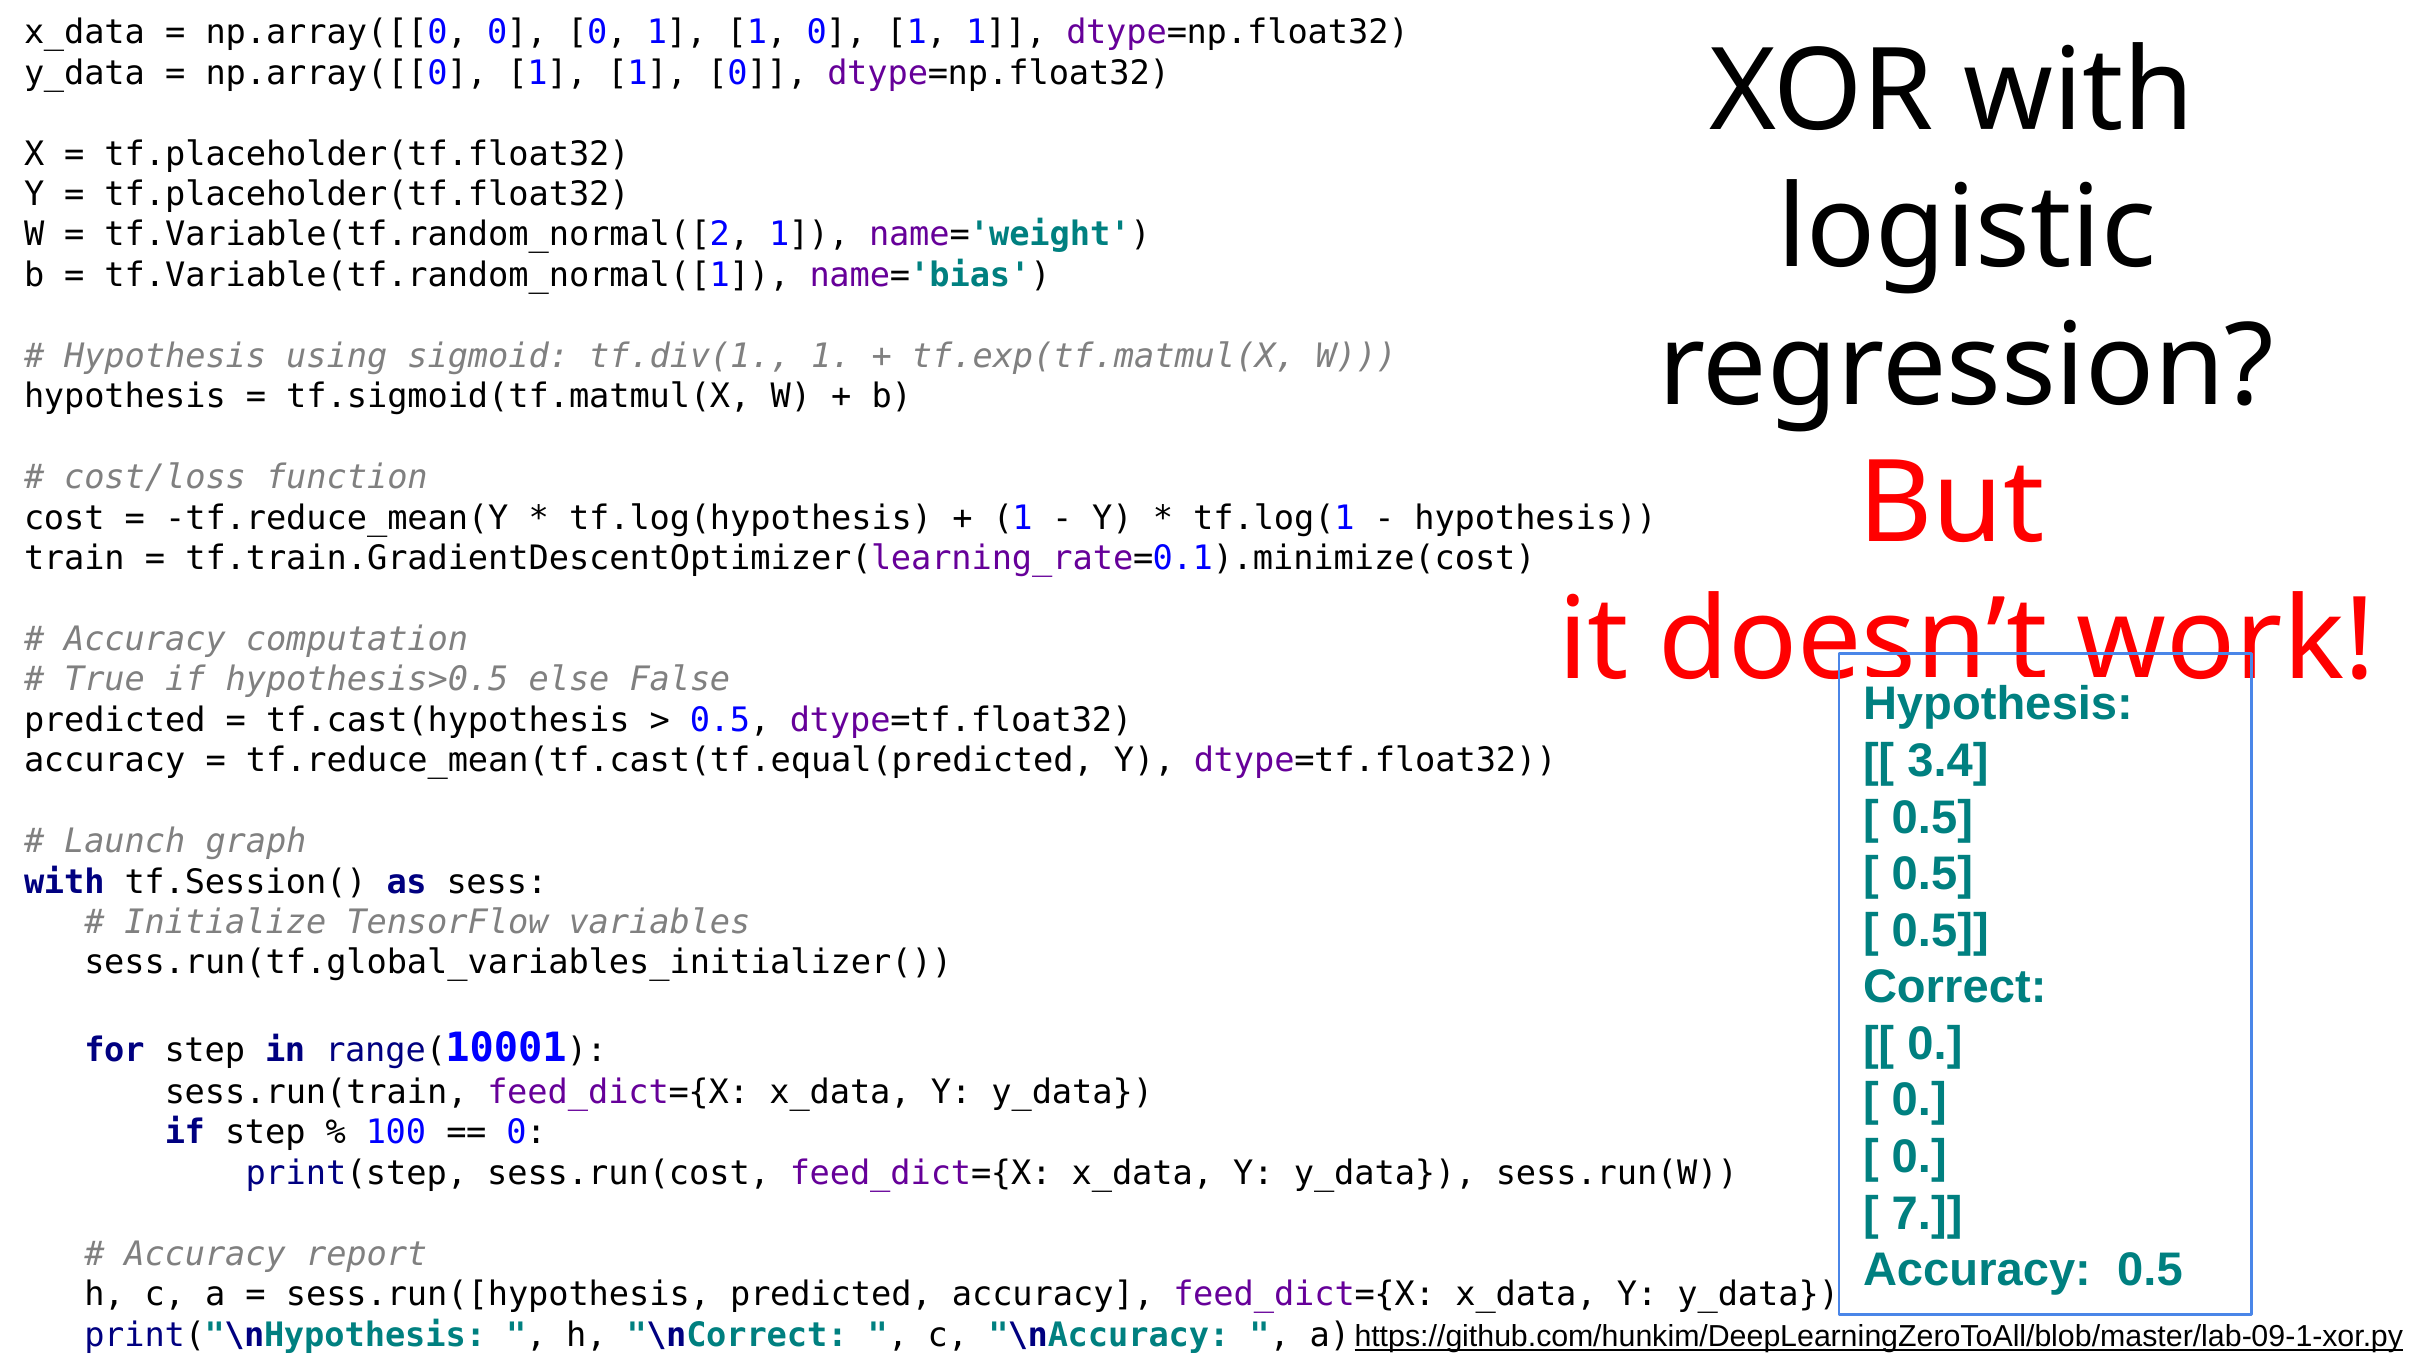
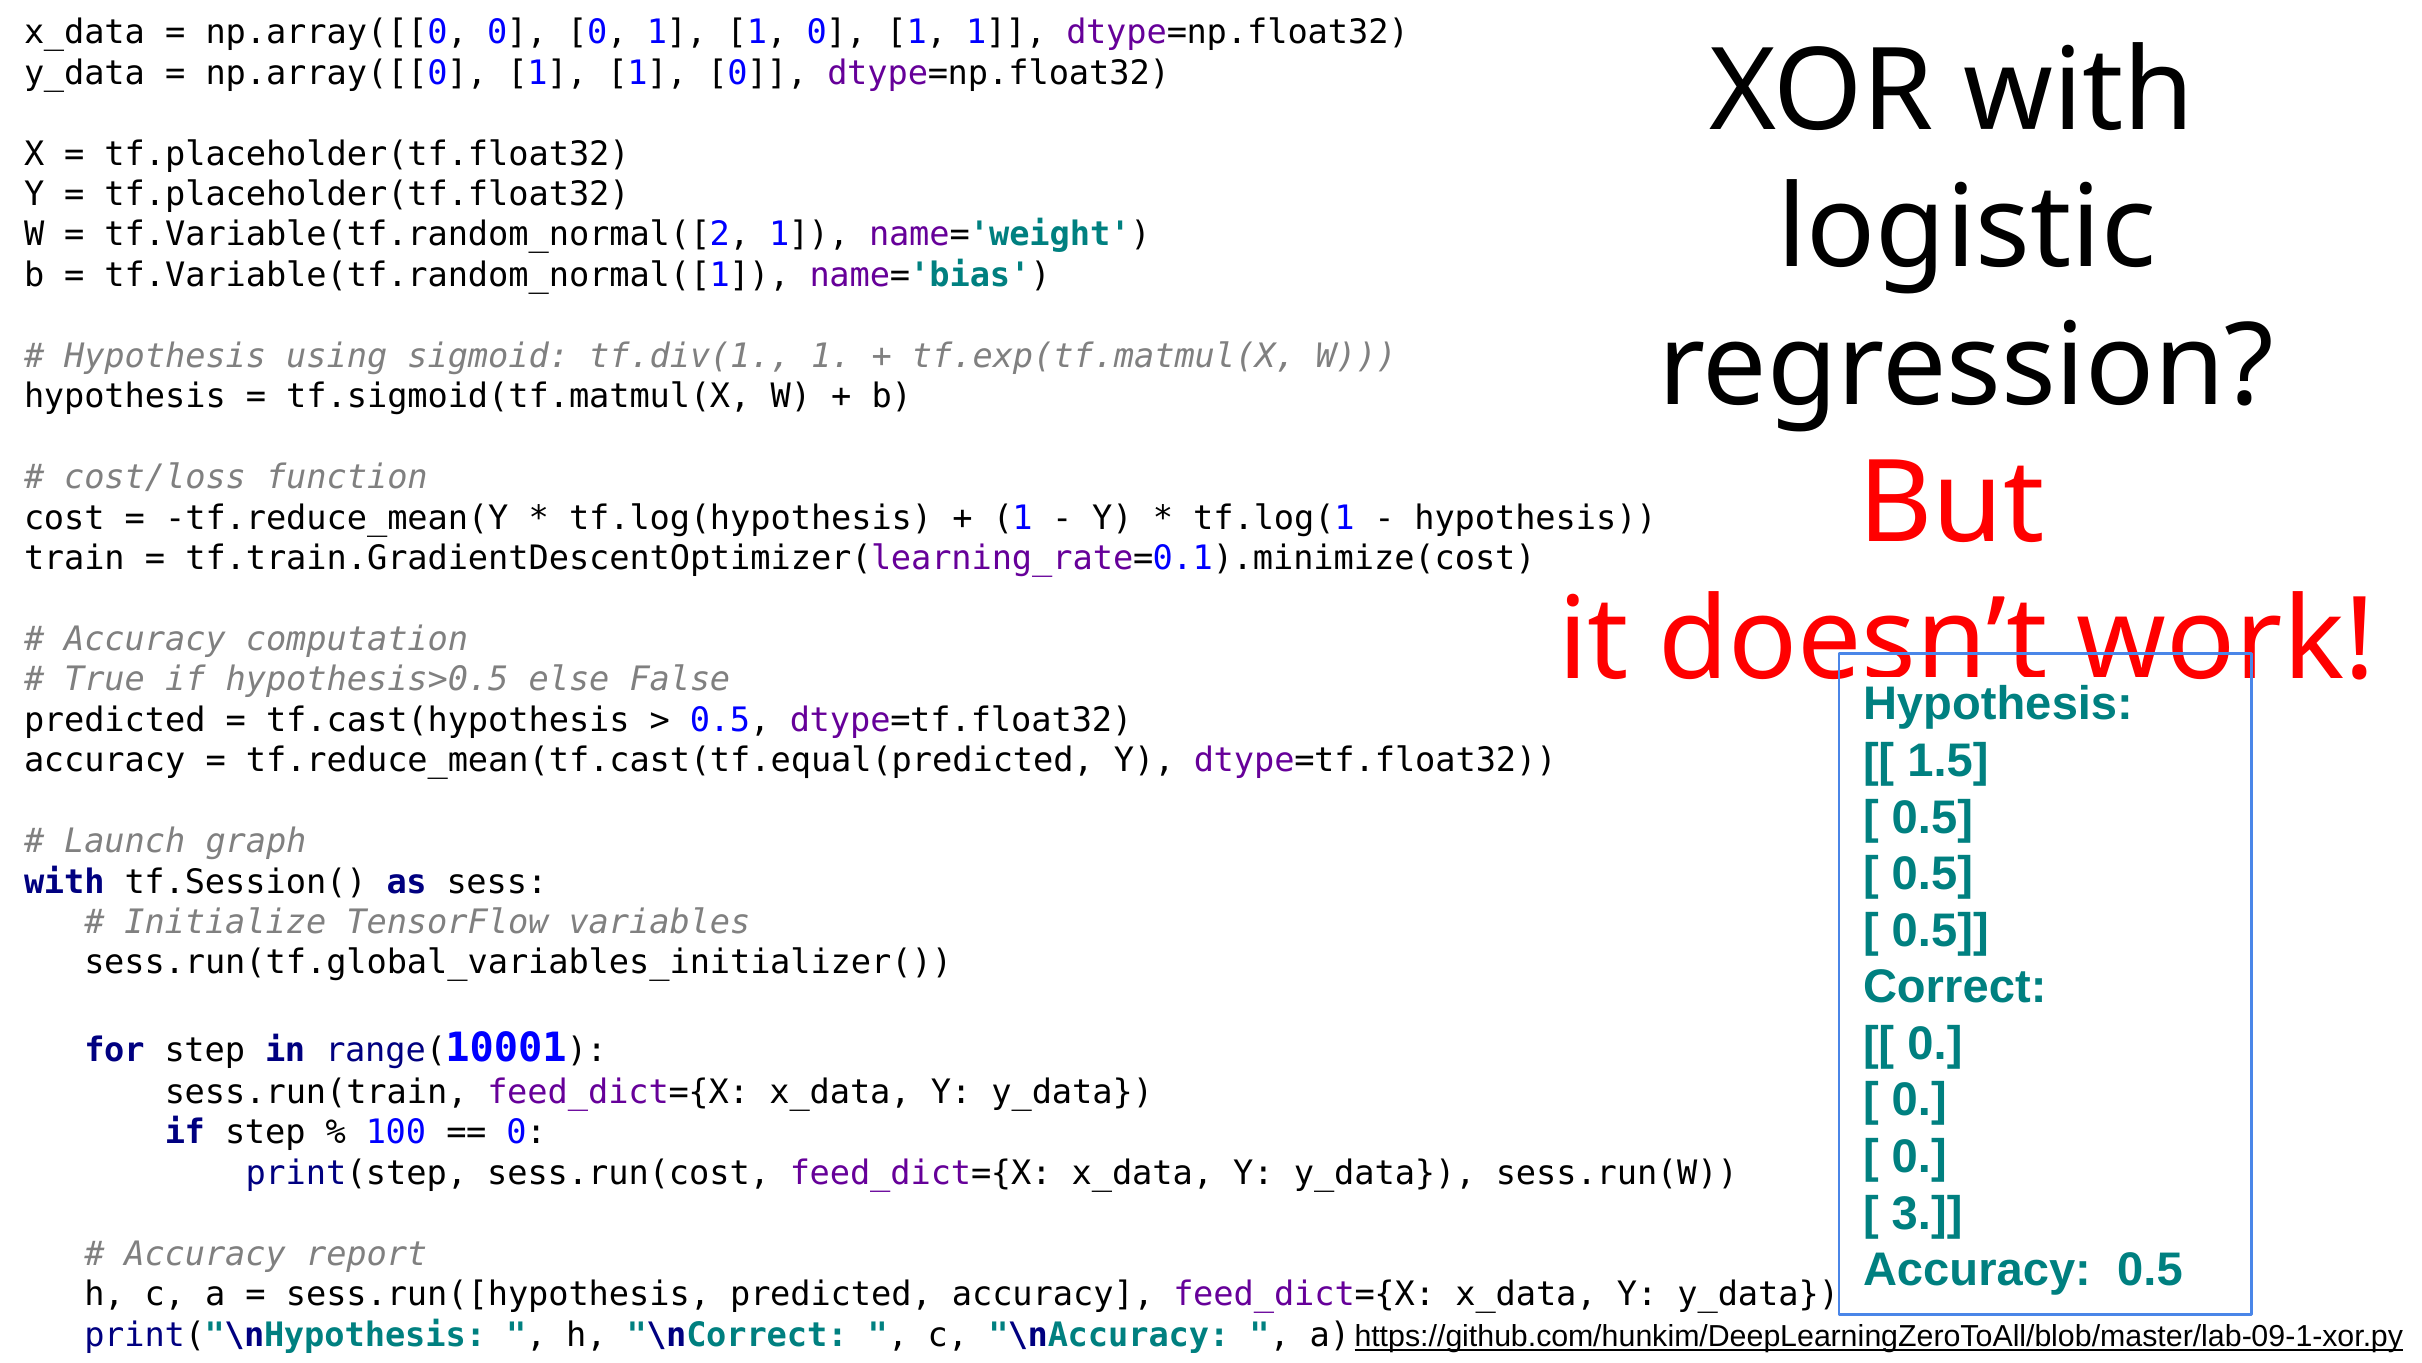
3.4: 3.4 -> 1.5
7: 7 -> 3
